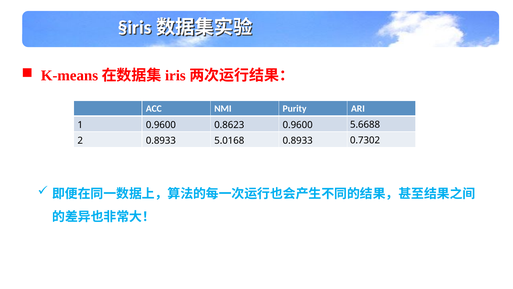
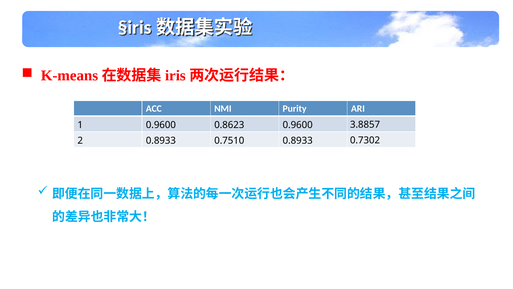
5.6688: 5.6688 -> 3.8857
5.0168: 5.0168 -> 0.7510
